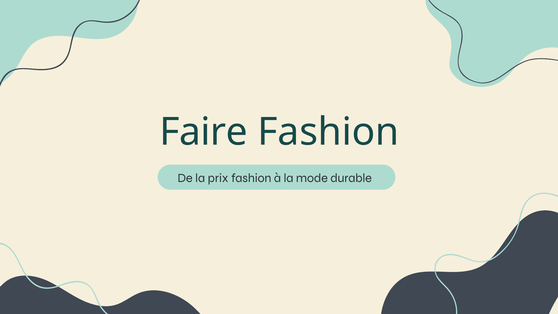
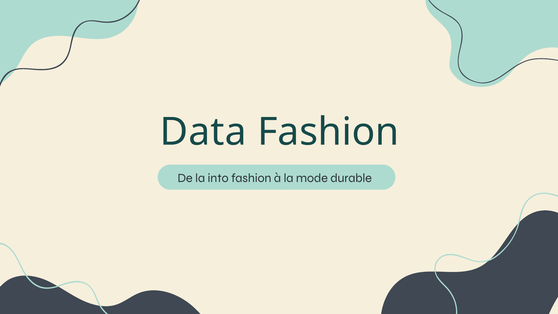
Faire: Faire -> Data
prix: prix -> into
